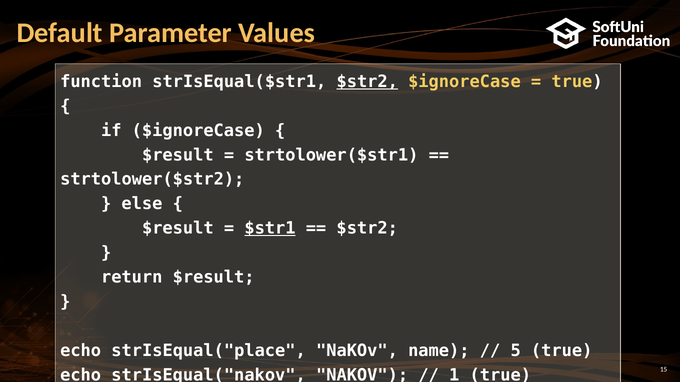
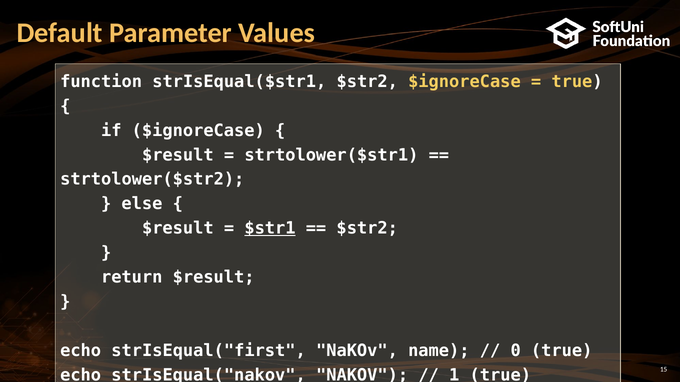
$str2 at (367, 82) underline: present -> none
strIsEqual("place: strIsEqual("place -> strIsEqual("first
5: 5 -> 0
